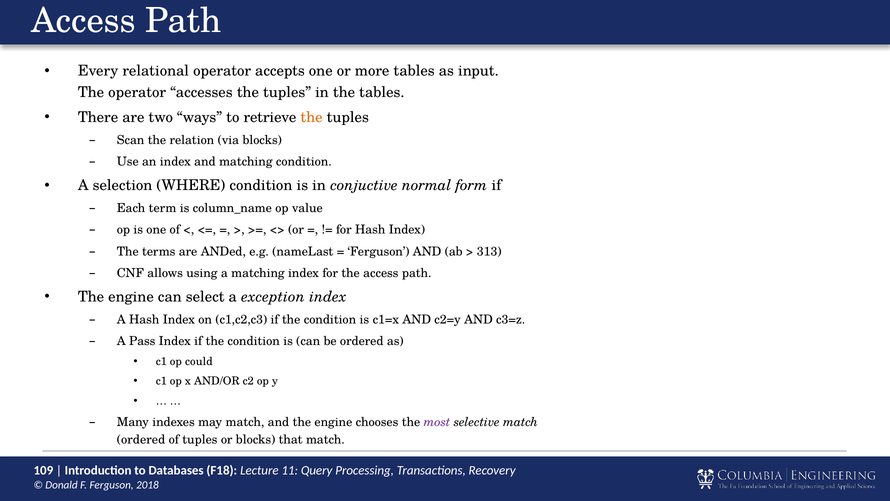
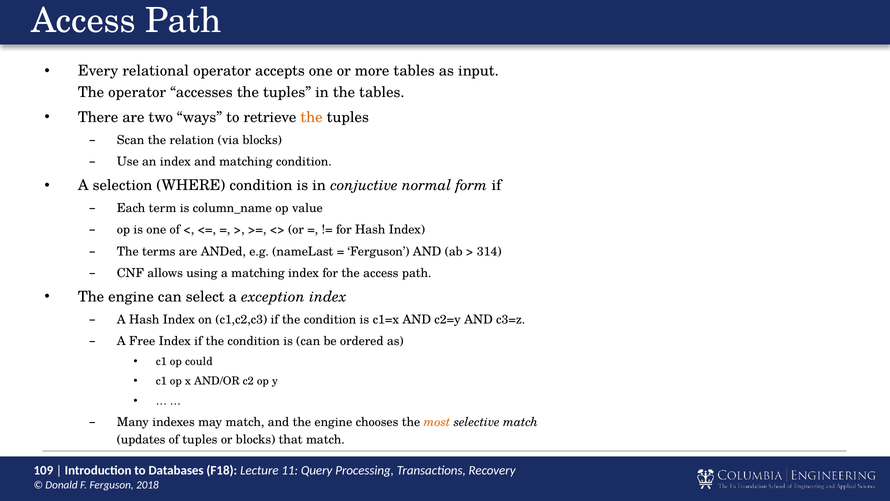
313: 313 -> 314
Pass: Pass -> Free
most colour: purple -> orange
ordered at (141, 439): ordered -> updates
